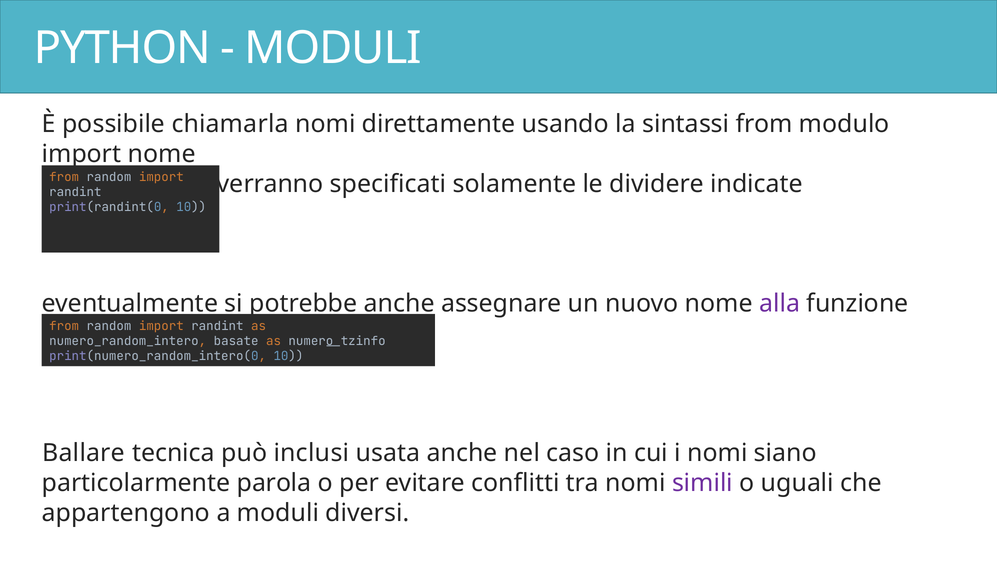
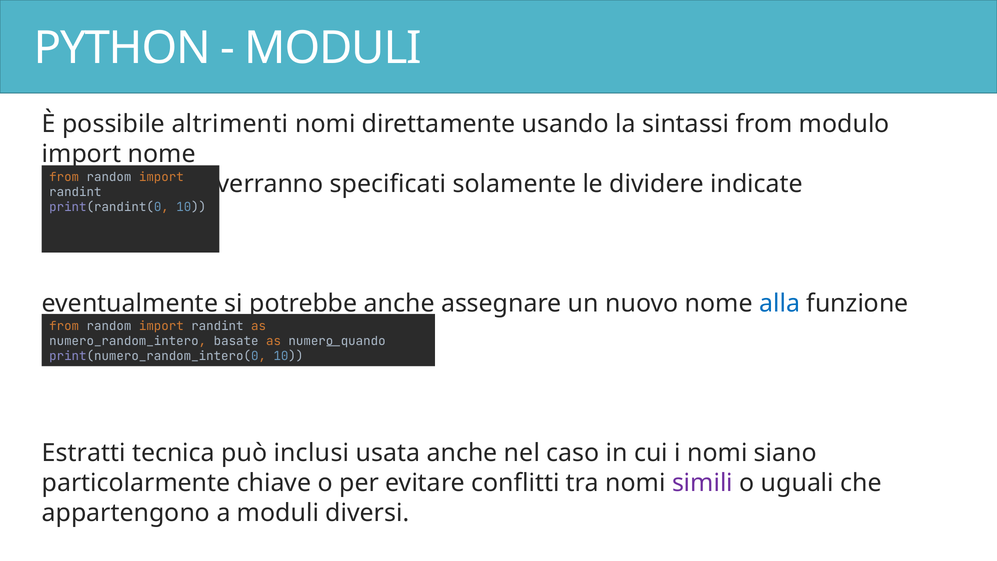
chiamarla: chiamarla -> altrimenti
alla colour: purple -> blue
numero_tzinfo: numero_tzinfo -> numero_quando
Ballare: Ballare -> Estratti
parola: parola -> chiave
